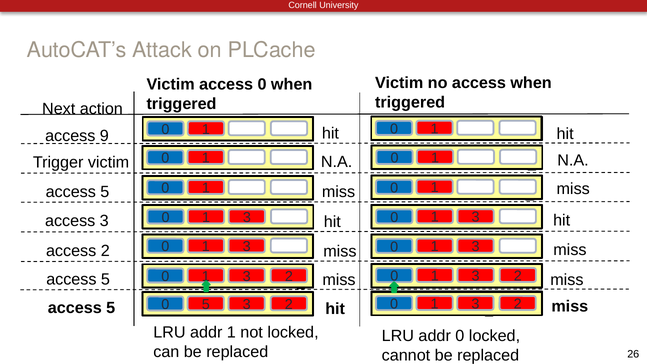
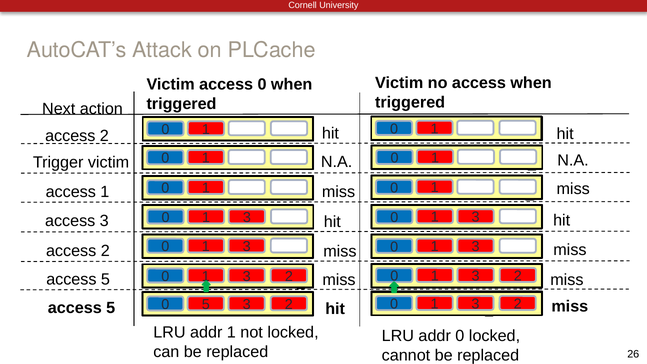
9 at (104, 136): 9 -> 2
5 at (105, 192): 5 -> 1
